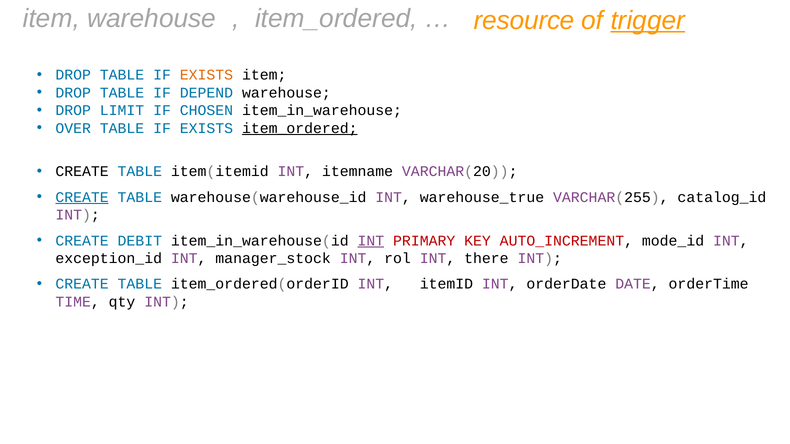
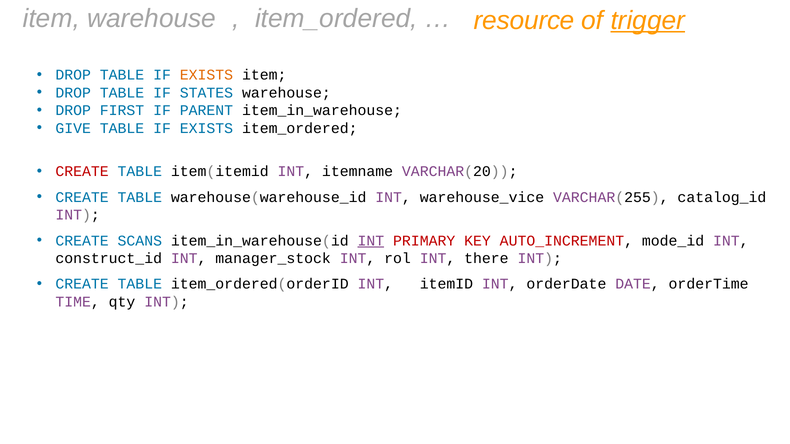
DEPEND: DEPEND -> STATES
LIMIT: LIMIT -> FIRST
CHOSEN: CHOSEN -> PARENT
OVER: OVER -> GIVE
item_ordered at (300, 128) underline: present -> none
CREATE at (82, 172) colour: black -> red
CREATE at (82, 197) underline: present -> none
warehouse_true: warehouse_true -> warehouse_vice
DEBIT: DEBIT -> SCANS
exception_id: exception_id -> construct_id
